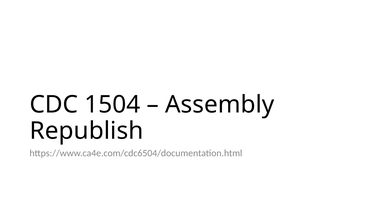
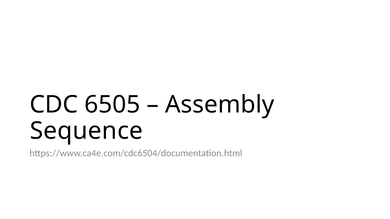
1504: 1504 -> 6505
Republish: Republish -> Sequence
